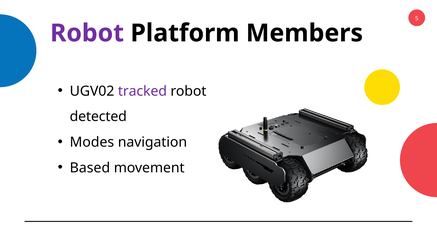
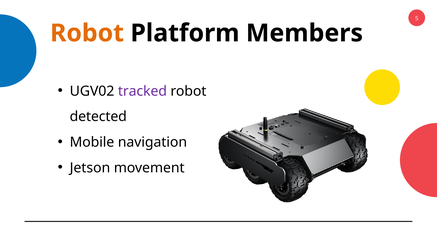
Robot at (87, 33) colour: purple -> orange
Modes: Modes -> Mobile
Based: Based -> Jetson
